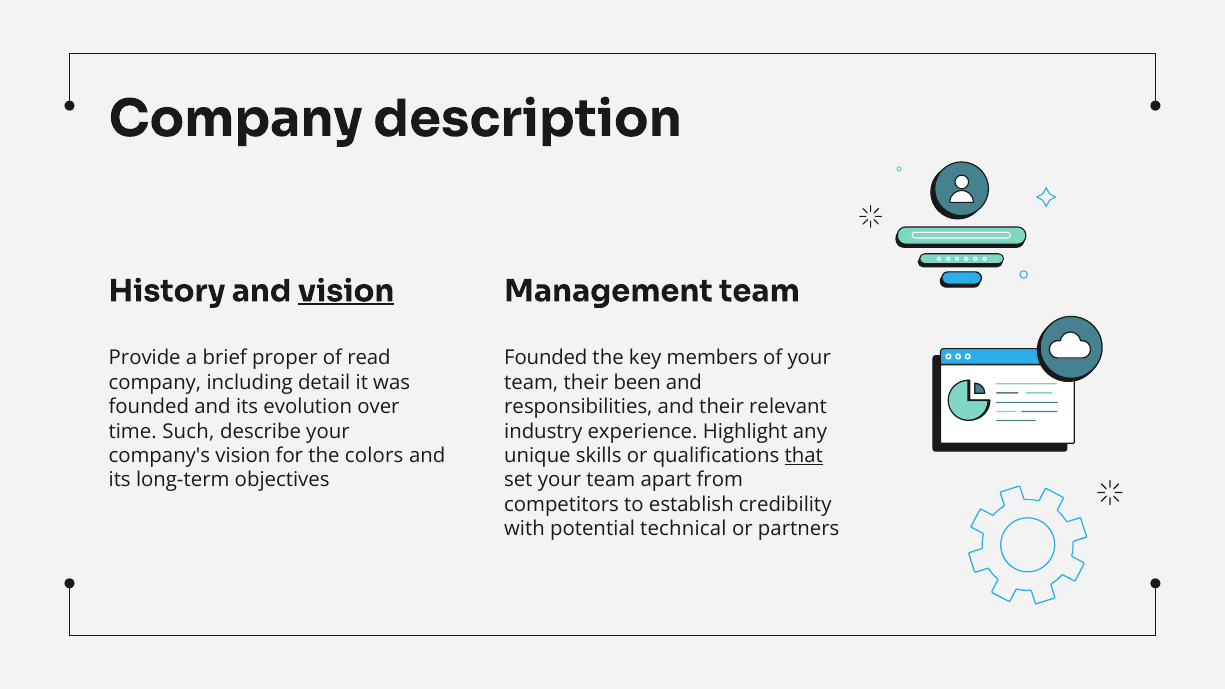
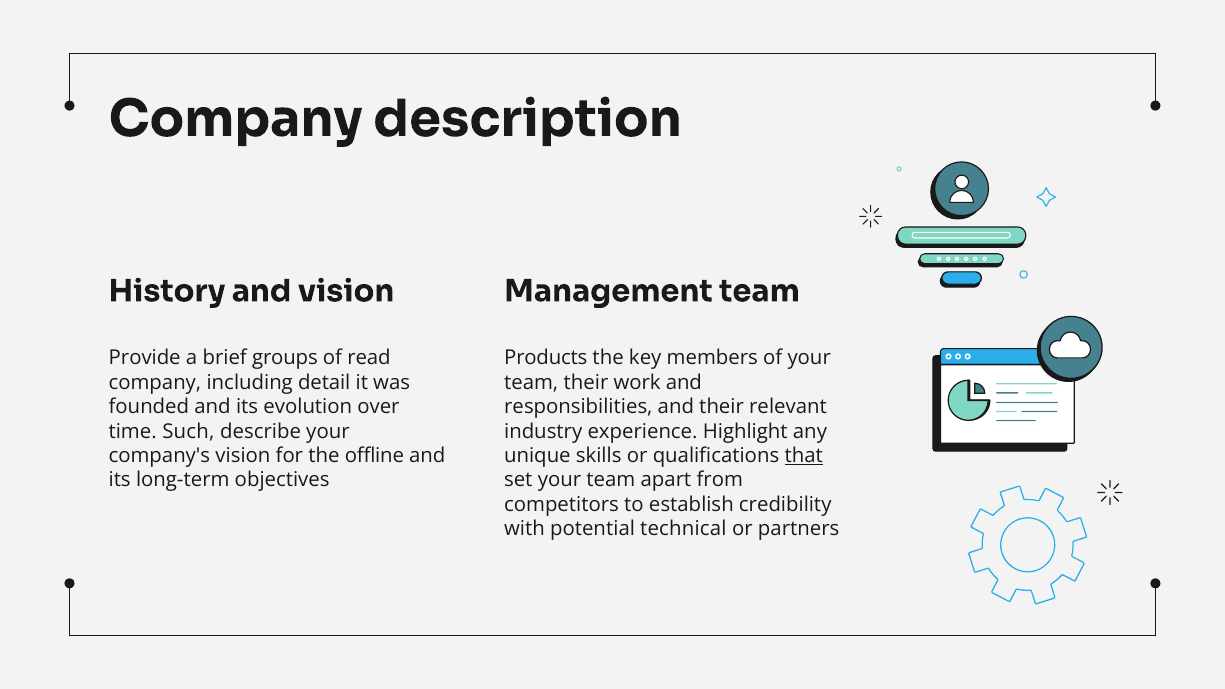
vision at (346, 291) underline: present -> none
proper: proper -> groups
Founded at (546, 358): Founded -> Products
been: been -> work
colors: colors -> offline
